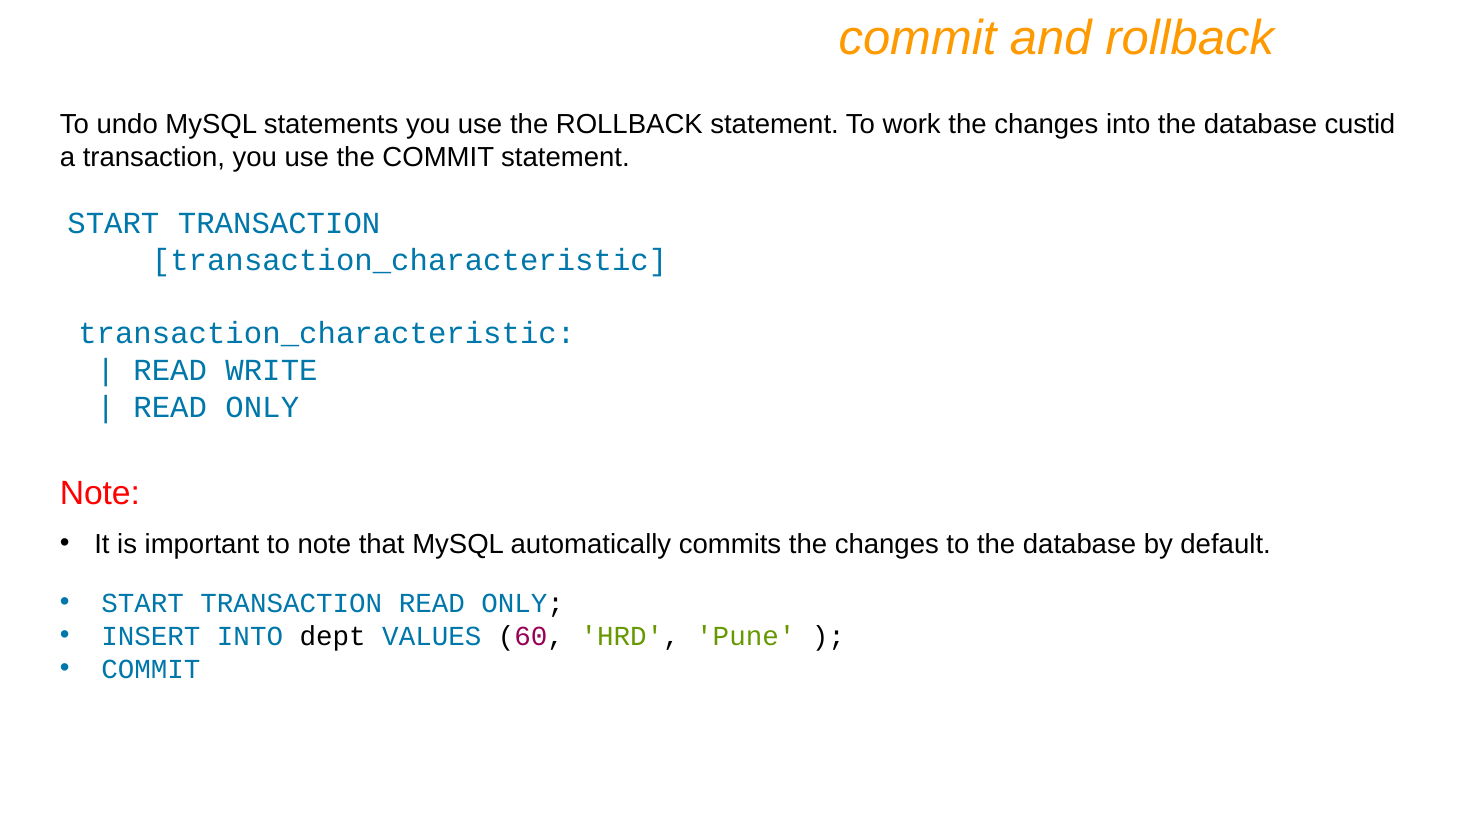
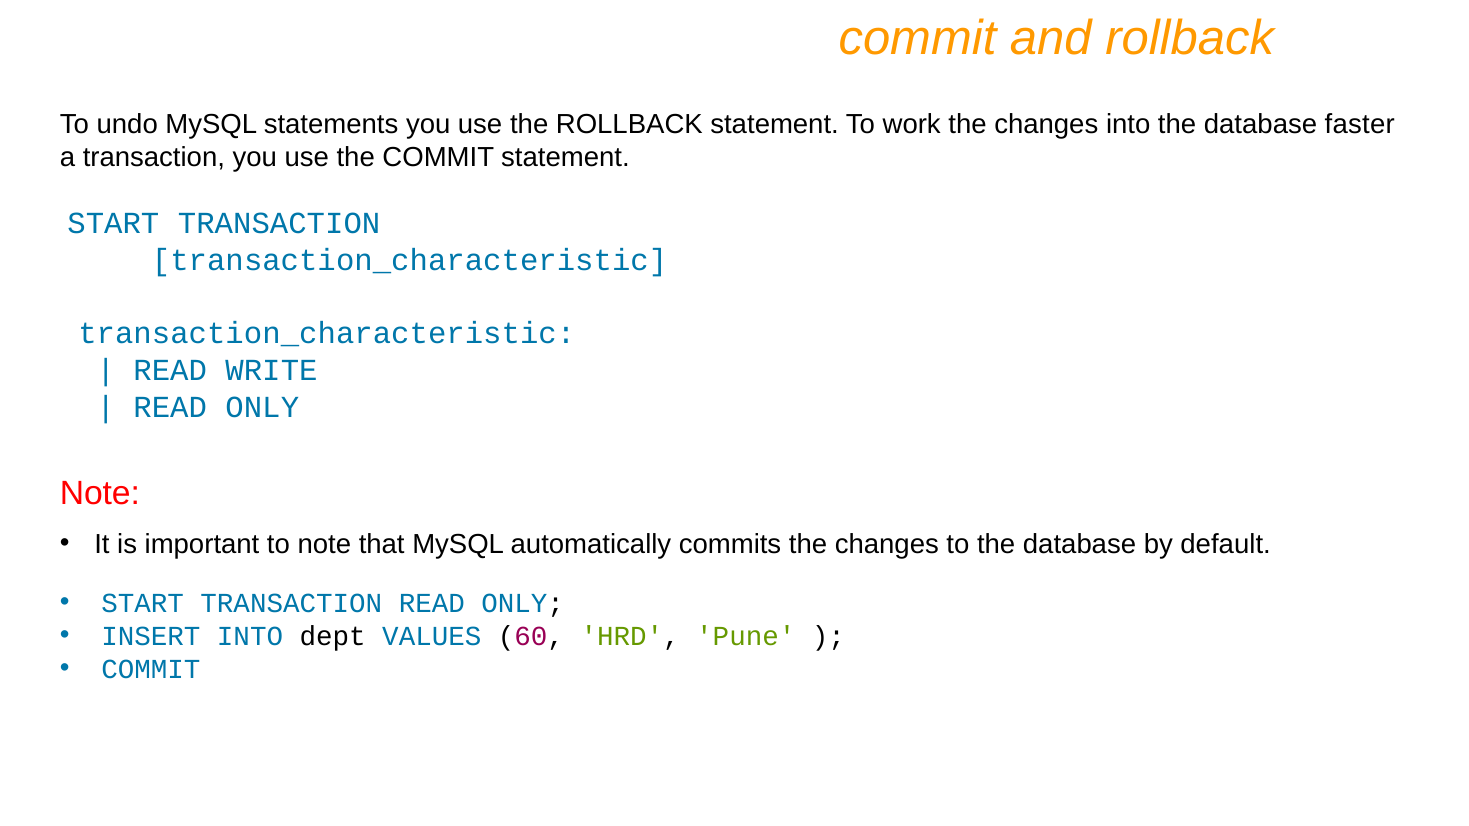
custid: custid -> faster
